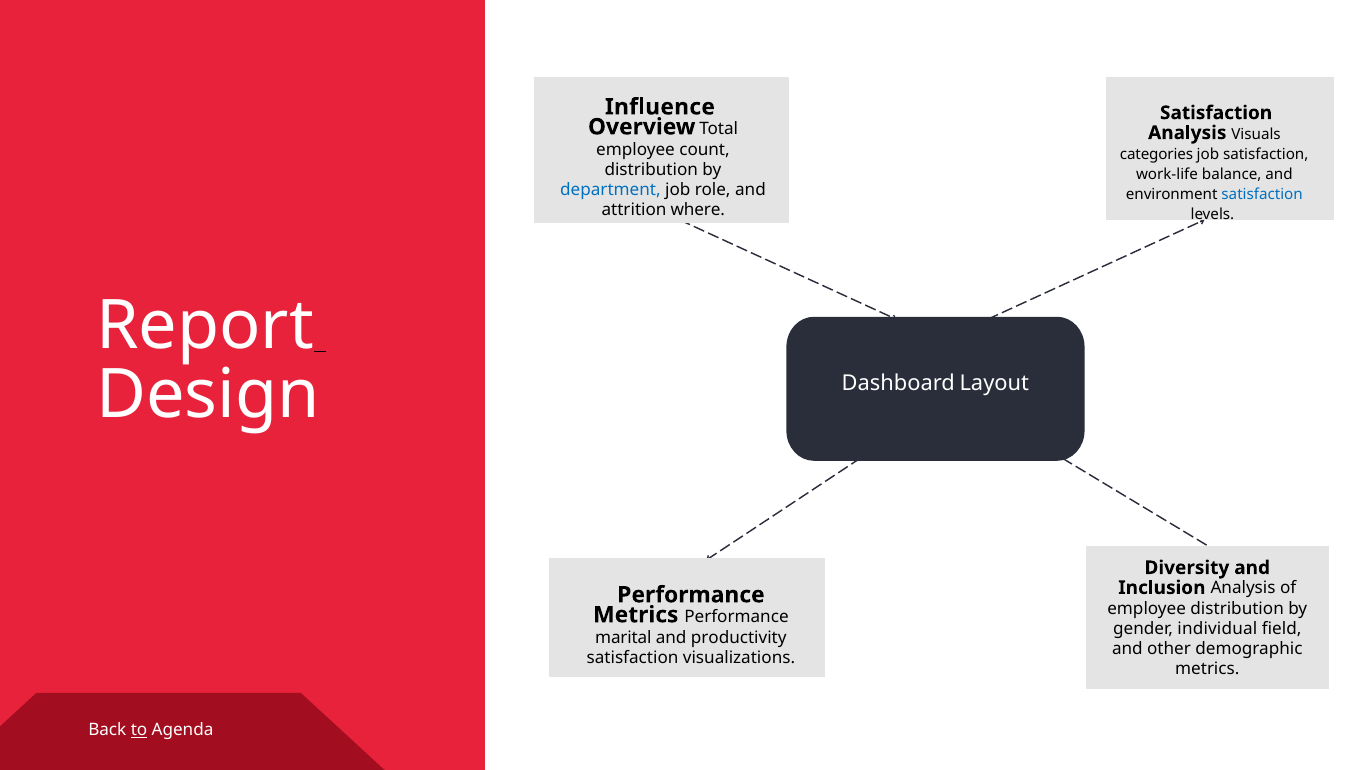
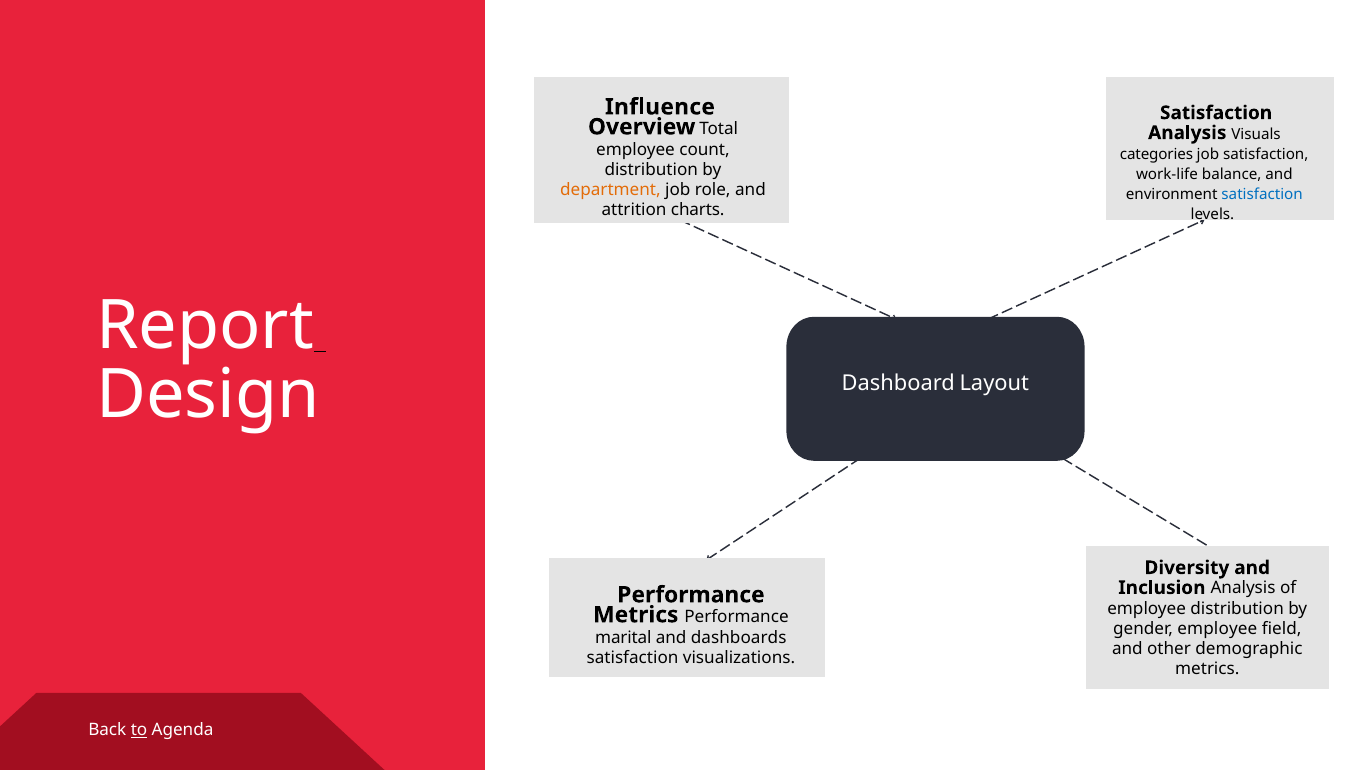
department colour: blue -> orange
where: where -> charts
gender individual: individual -> employee
productivity: productivity -> dashboards
